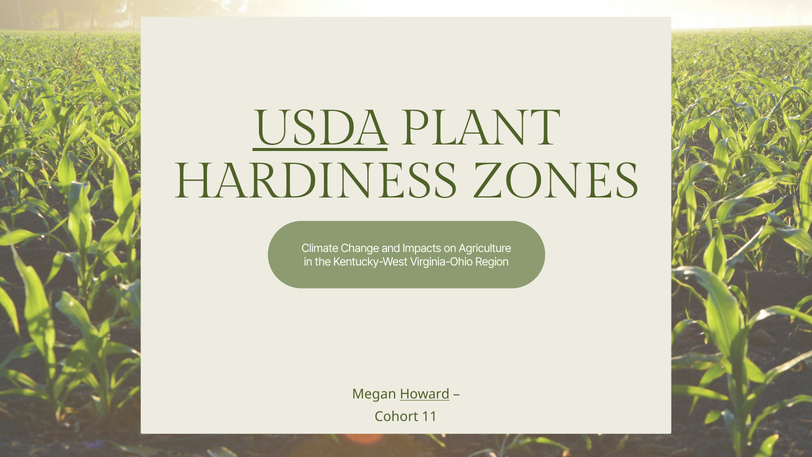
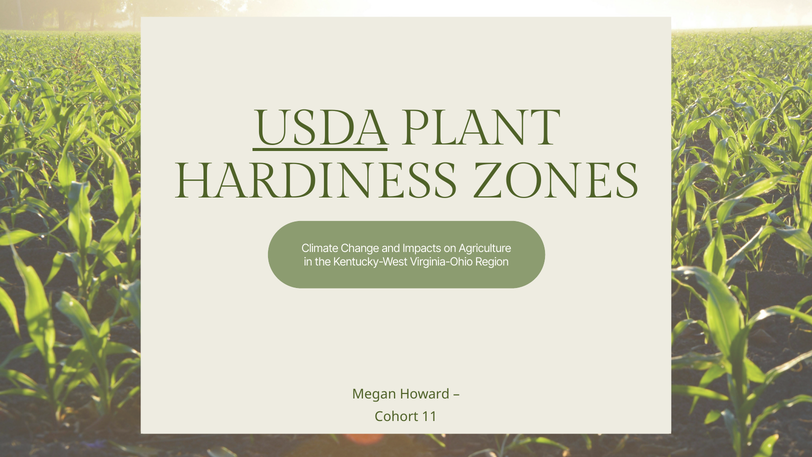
Howard underline: present -> none
